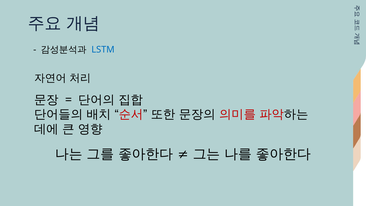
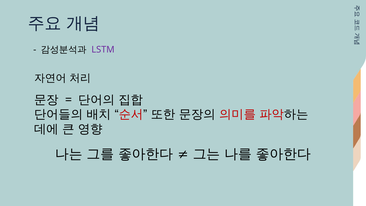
LSTM colour: blue -> purple
